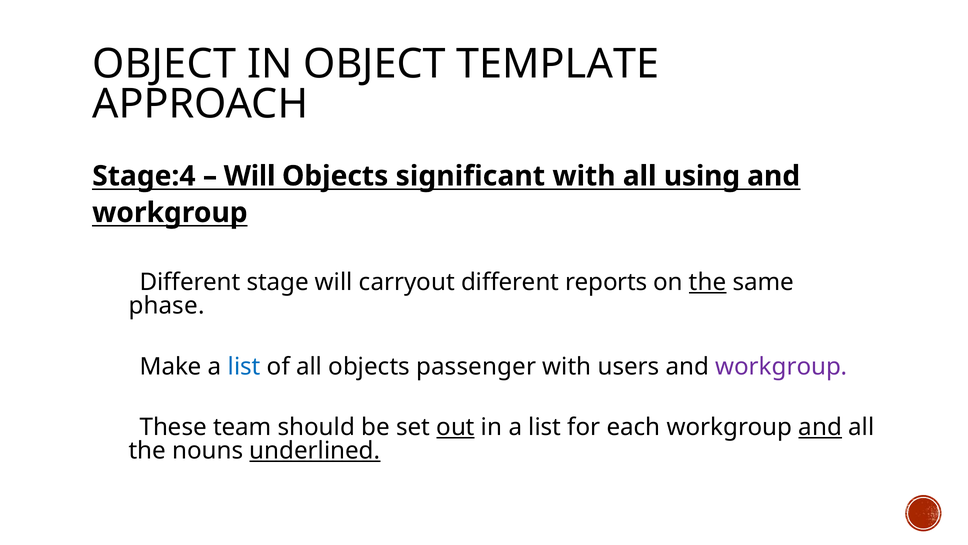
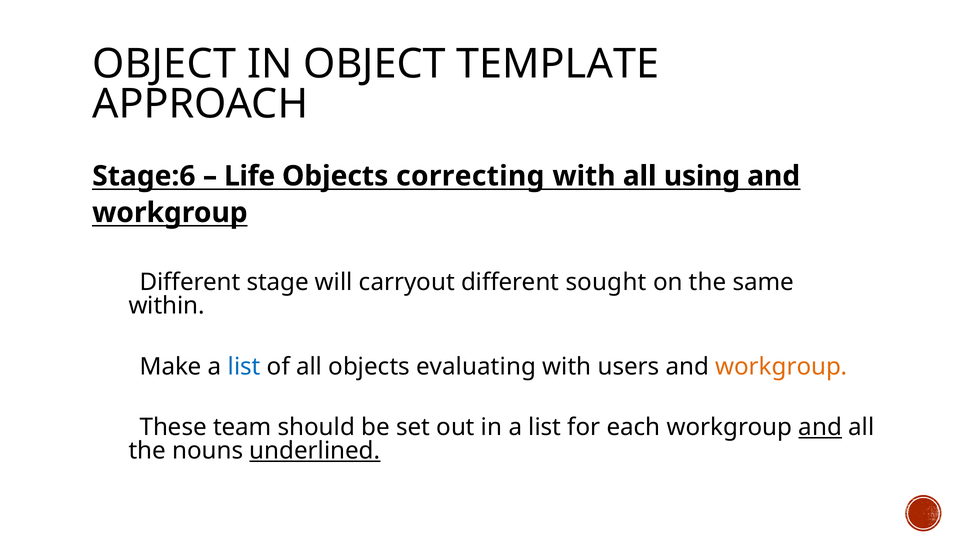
Stage:4: Stage:4 -> Stage:6
Will at (250, 176): Will -> Life
significant: significant -> correcting
reports: reports -> sought
the at (708, 282) underline: present -> none
phase: phase -> within
passenger: passenger -> evaluating
workgroup at (781, 366) colour: purple -> orange
out underline: present -> none
